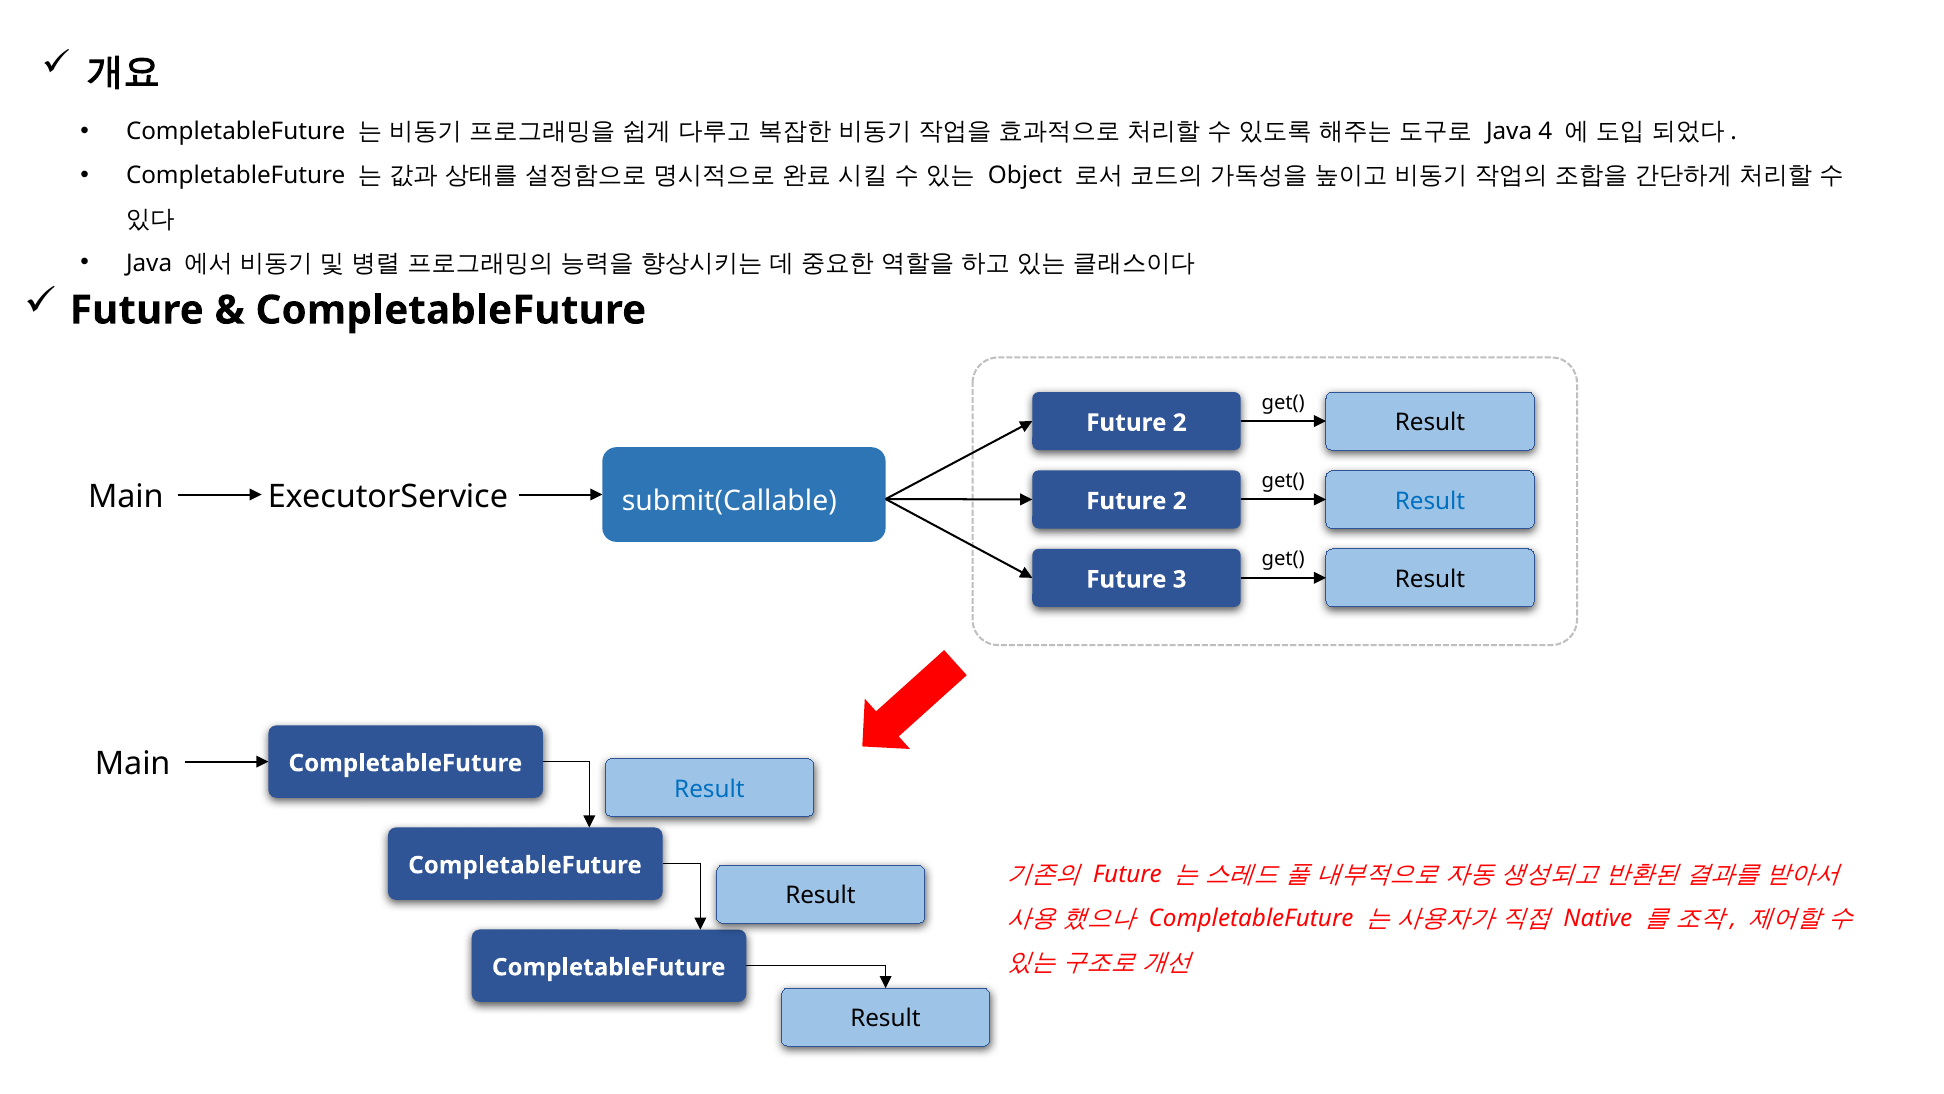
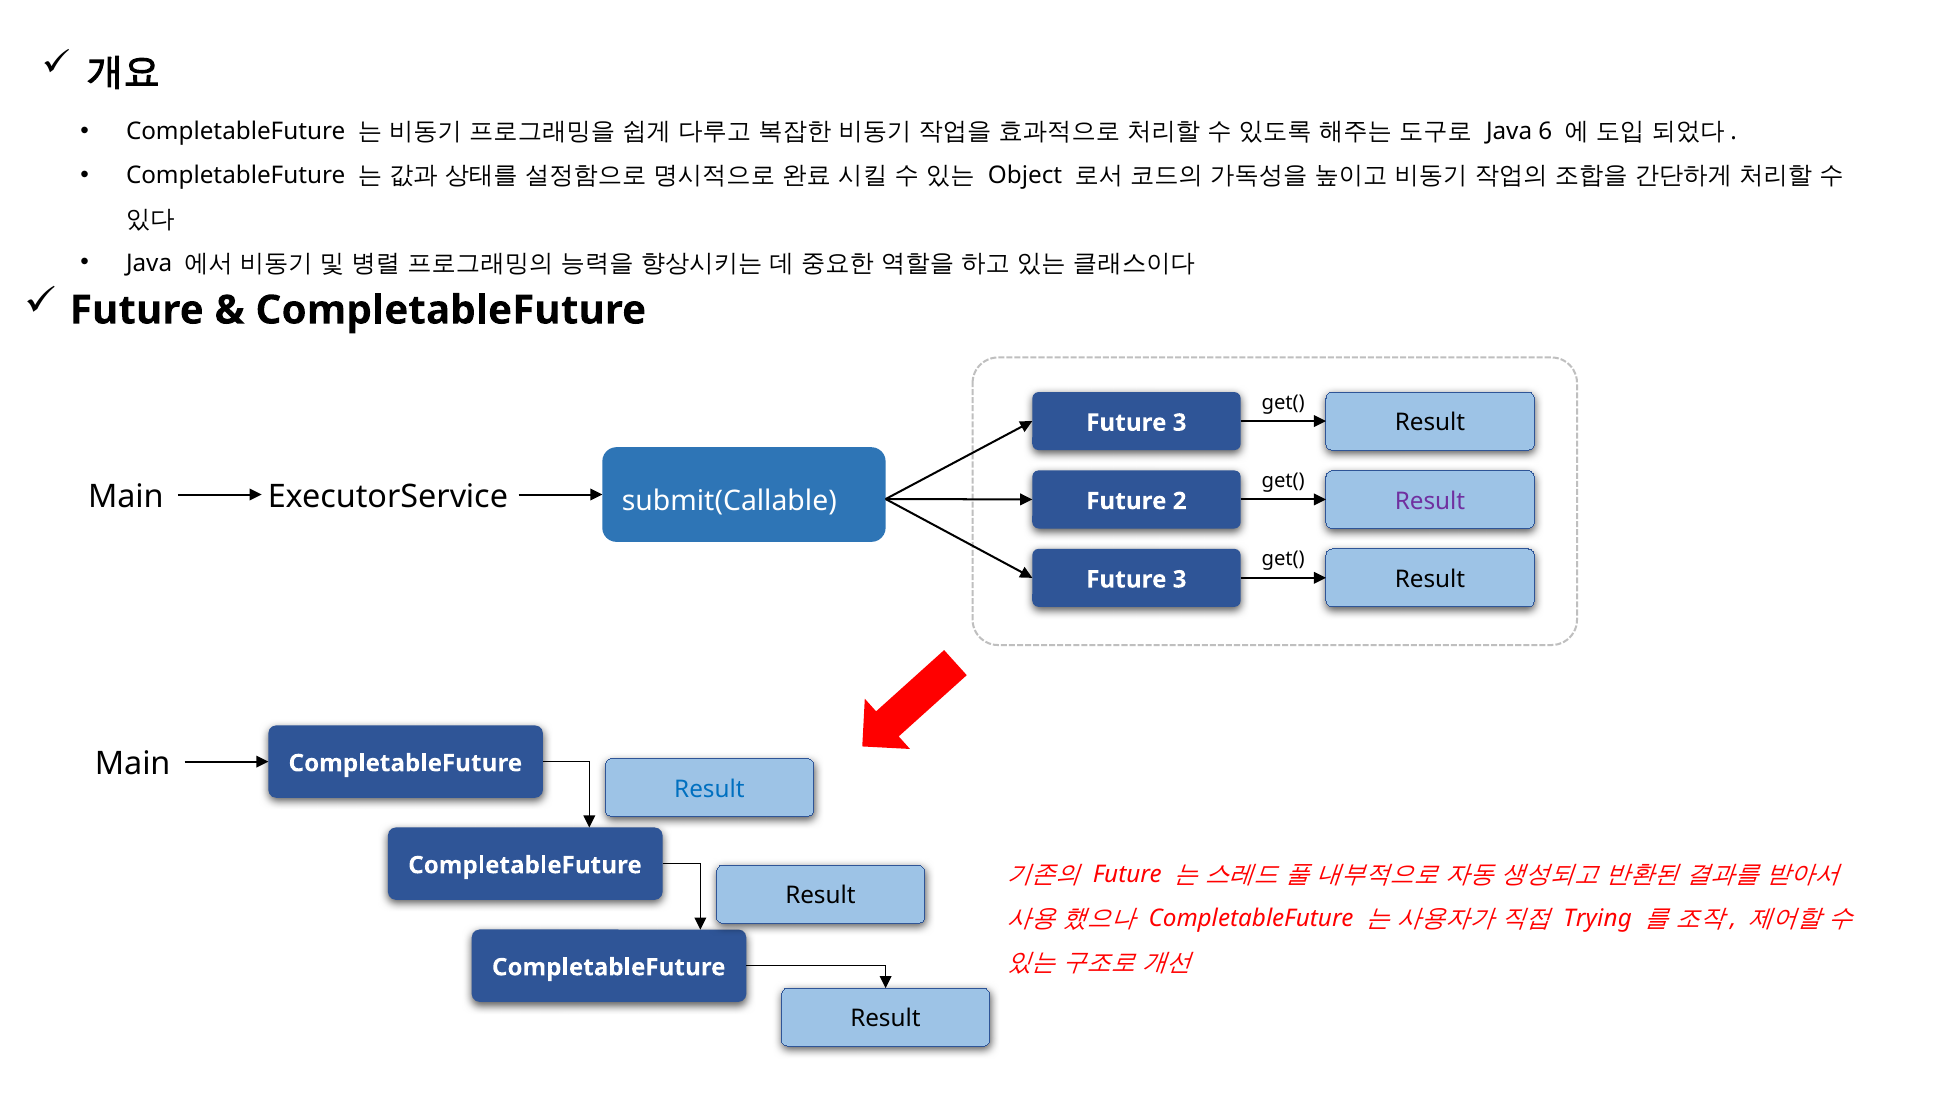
4: 4 -> 6
2 at (1180, 423): 2 -> 3
Result at (1430, 501) colour: blue -> purple
Native: Native -> Trying
